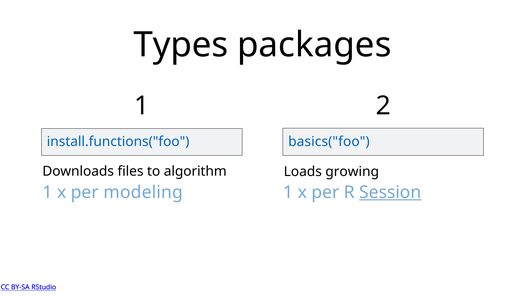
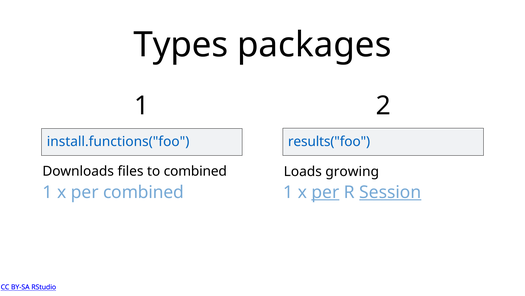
basics("foo: basics("foo -> results("foo
to algorithm: algorithm -> combined
per modeling: modeling -> combined
per at (325, 192) underline: none -> present
